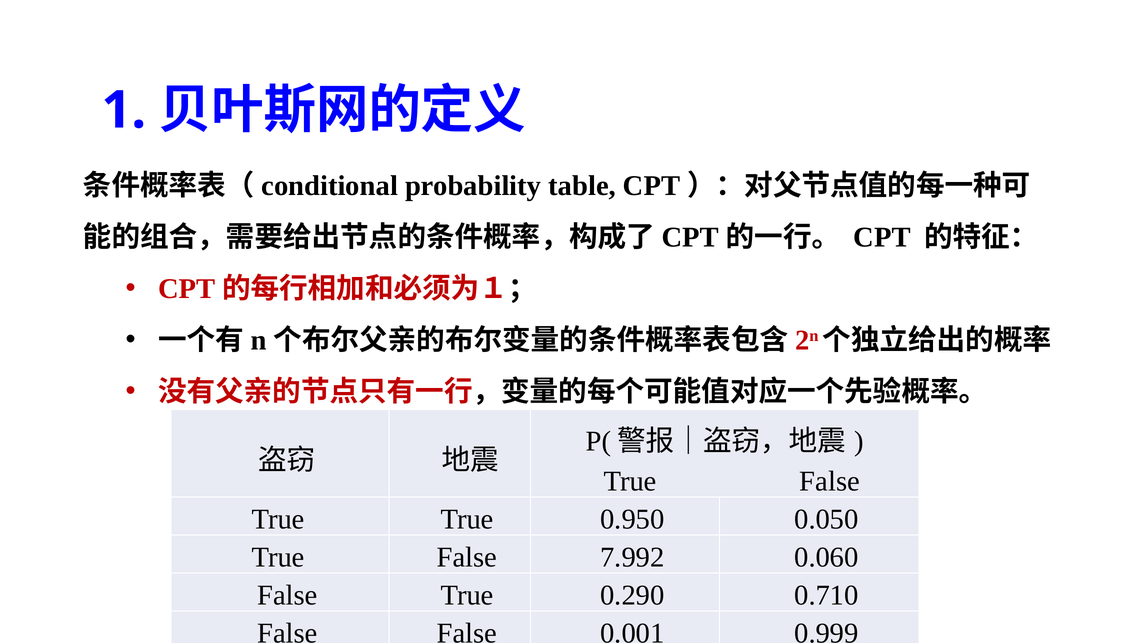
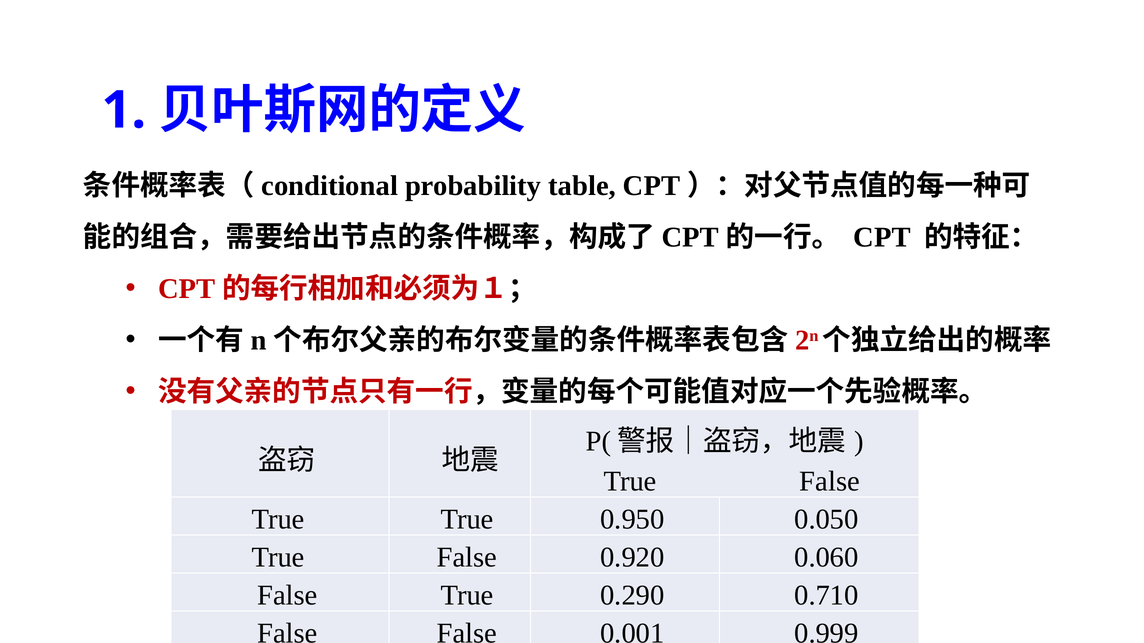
7.992: 7.992 -> 0.920
